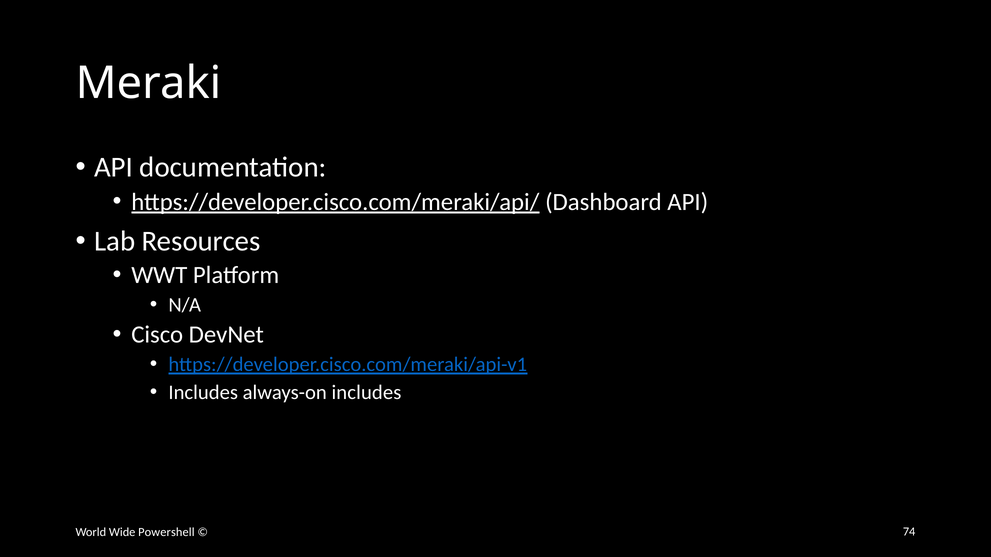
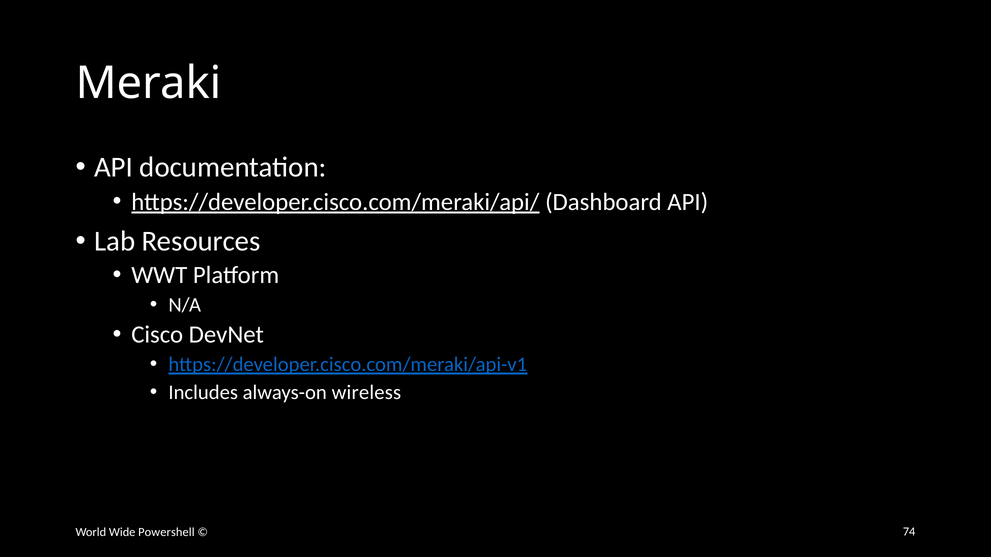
always-on includes: includes -> wireless
